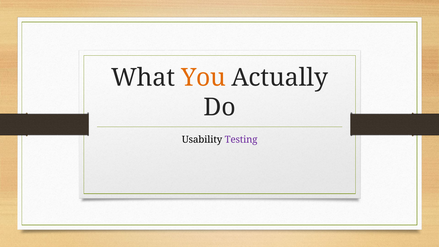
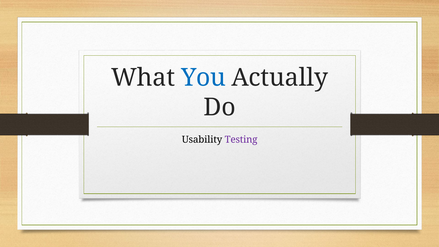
You colour: orange -> blue
